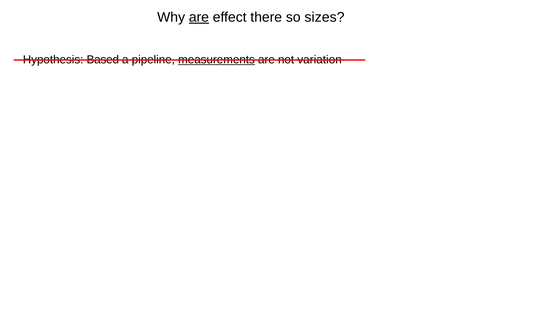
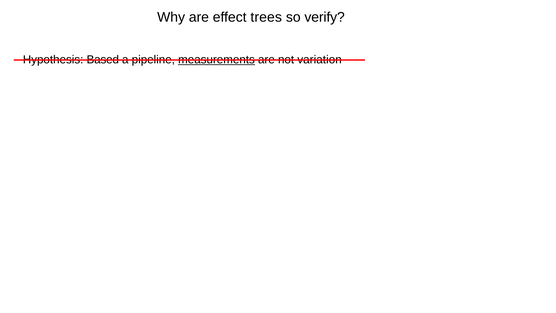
are at (199, 17) underline: present -> none
there: there -> trees
sizes: sizes -> verify
